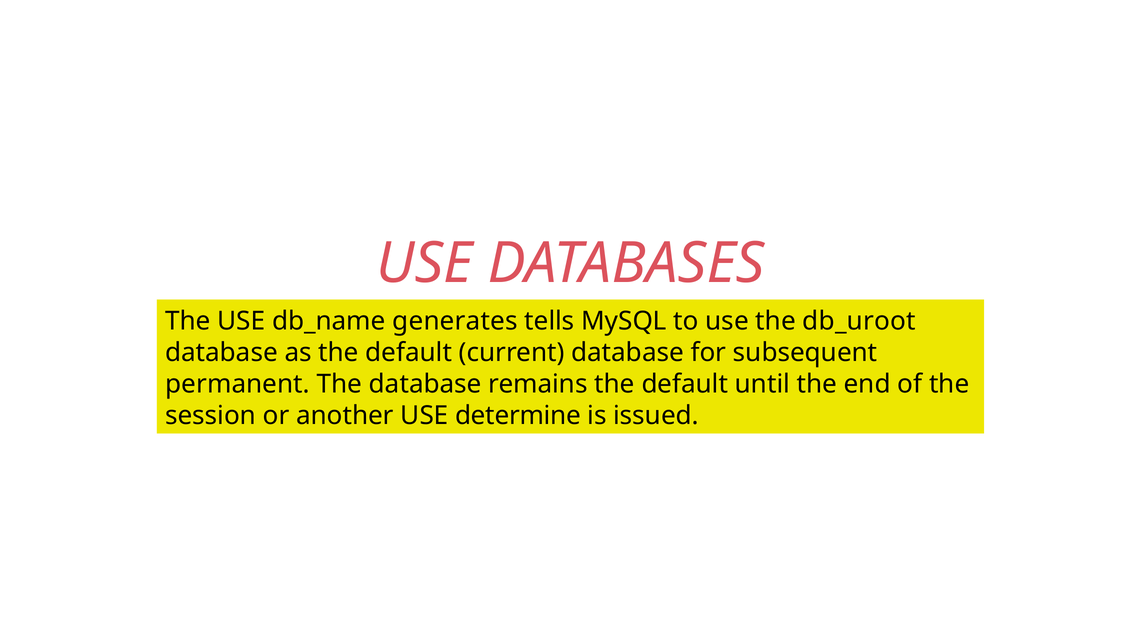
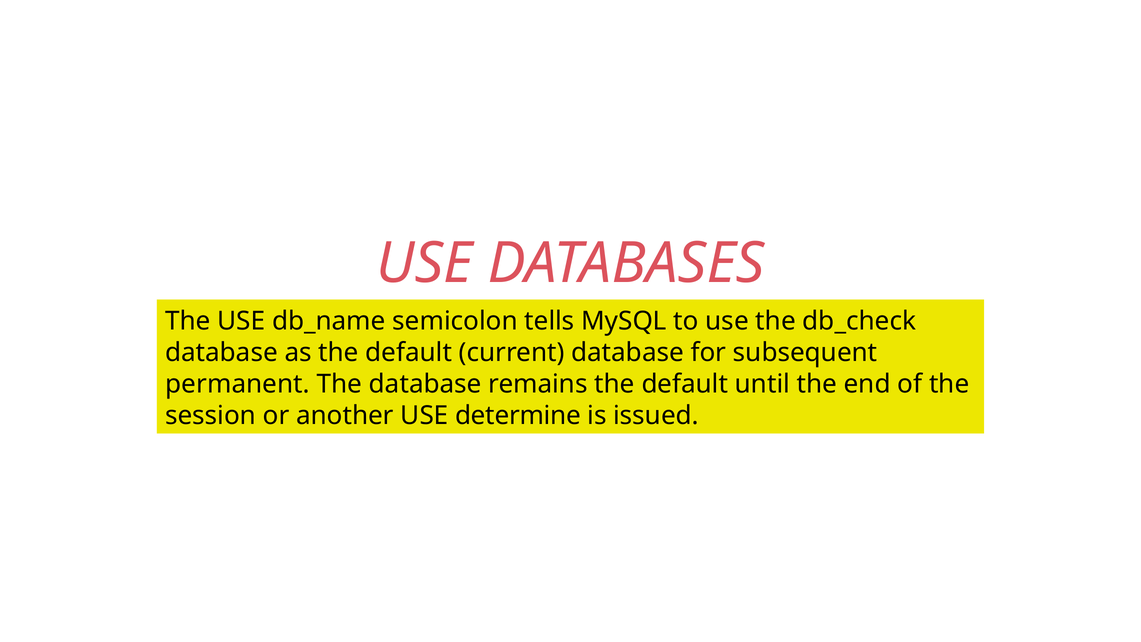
generates: generates -> semicolon
db_uroot: db_uroot -> db_check
